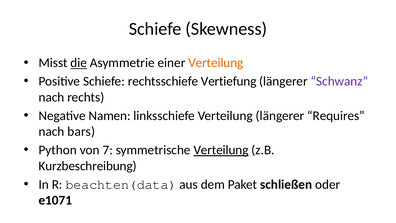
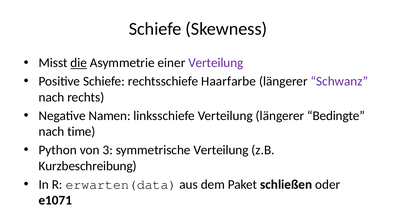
Verteilung at (216, 63) colour: orange -> purple
Vertiefung: Vertiefung -> Haarfarbe
Requires: Requires -> Bedingte
bars: bars -> time
7: 7 -> 3
Verteilung at (221, 150) underline: present -> none
beachten(data: beachten(data -> erwarten(data
